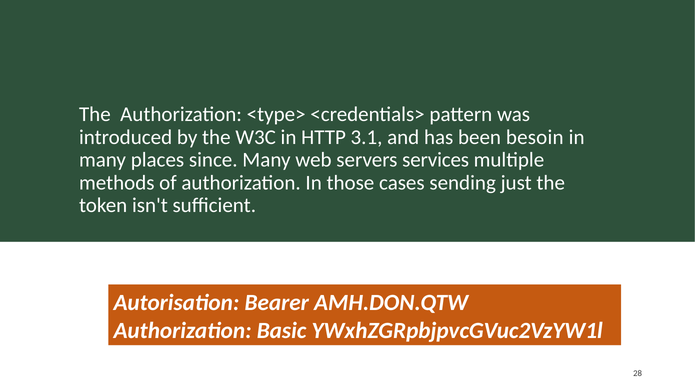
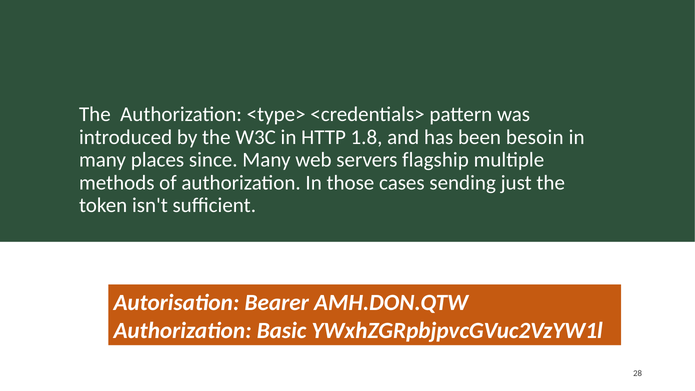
3.1: 3.1 -> 1.8
services: services -> flagship
